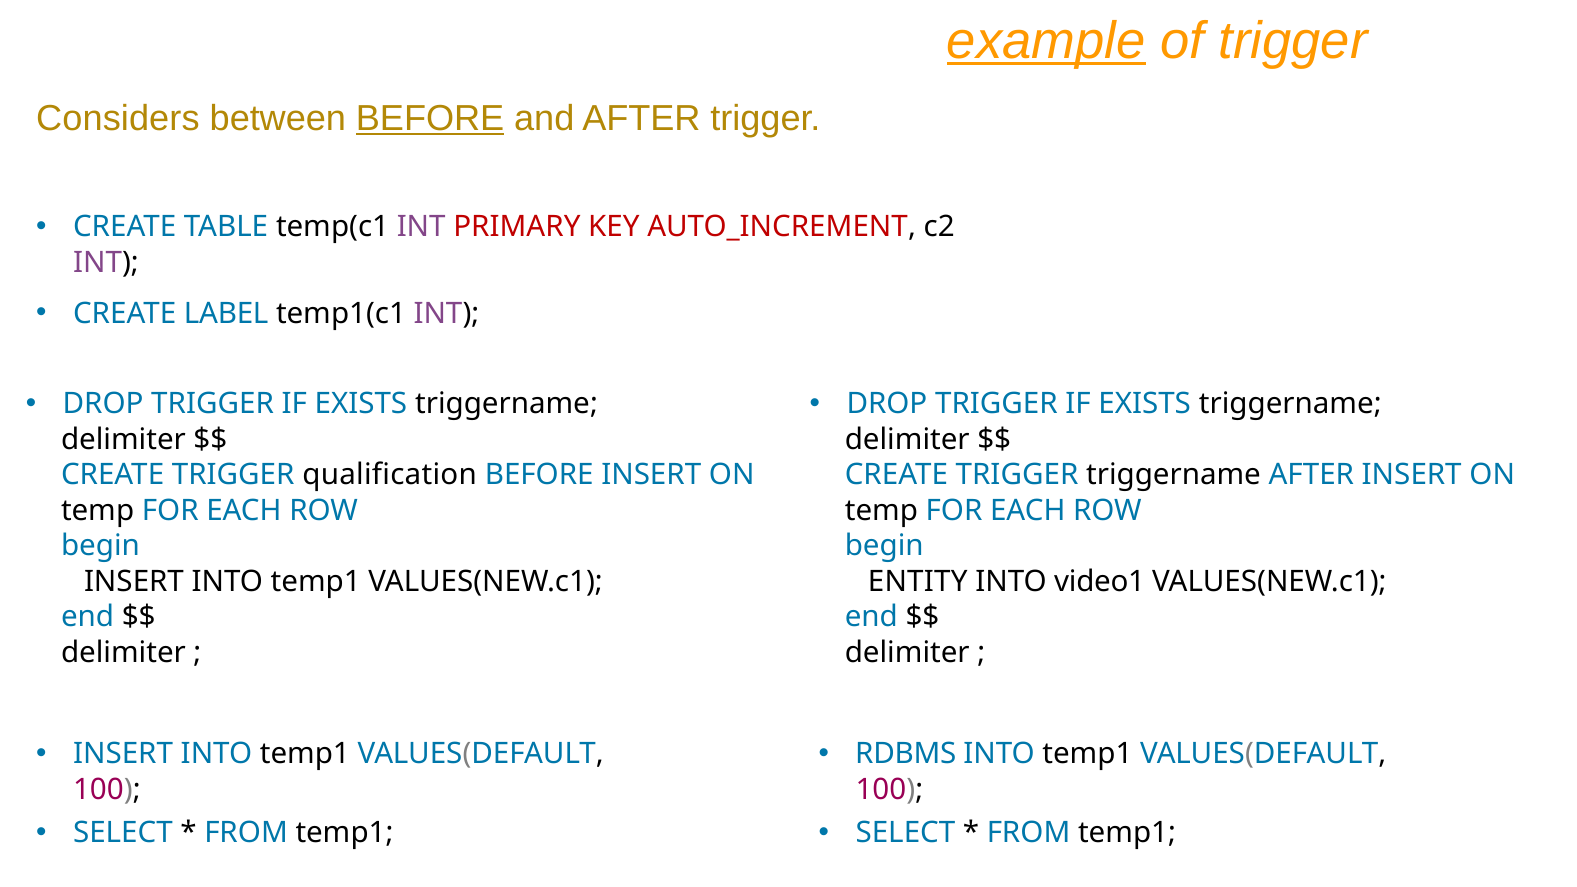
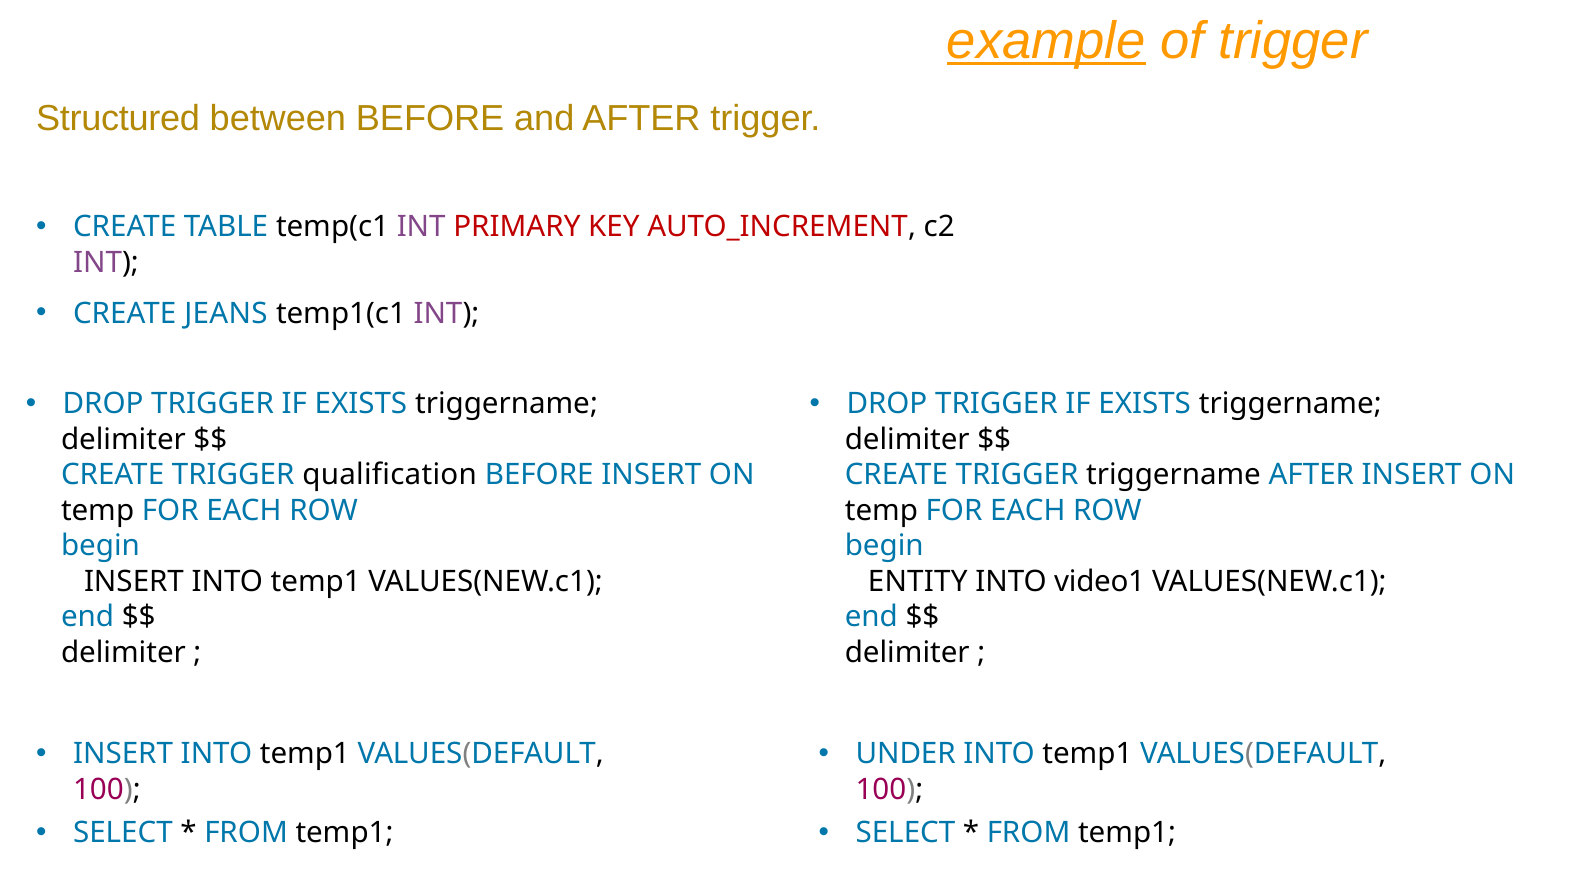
Considers: Considers -> Structured
BEFORE at (430, 118) underline: present -> none
LABEL: LABEL -> JEANS
RDBMS: RDBMS -> UNDER
